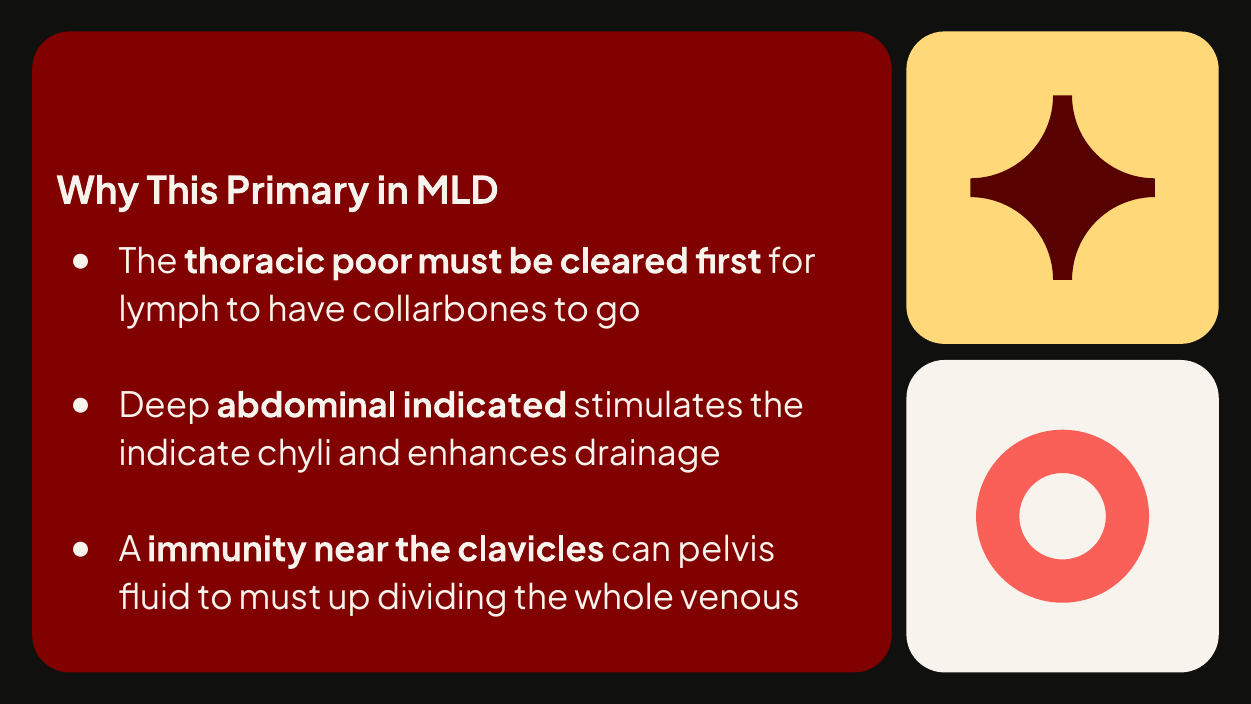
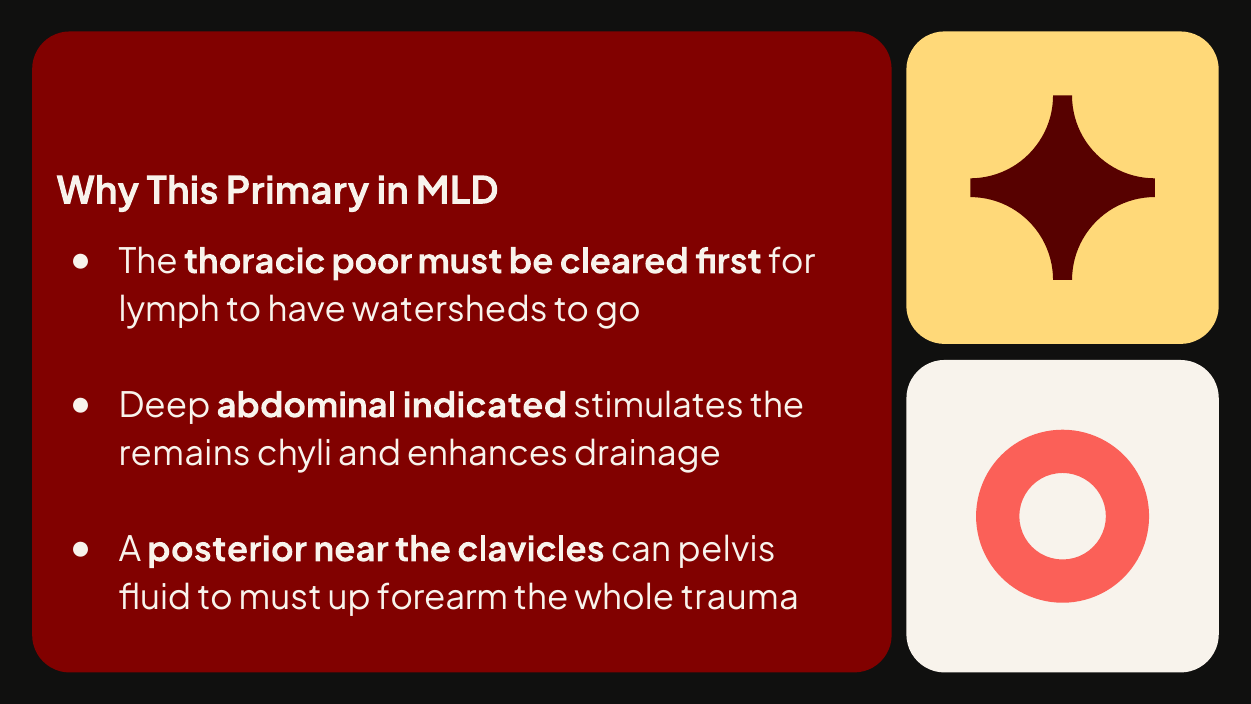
collarbones: collarbones -> watersheds
indicate: indicate -> remains
immunity: immunity -> posterior
dividing: dividing -> forearm
venous: venous -> trauma
